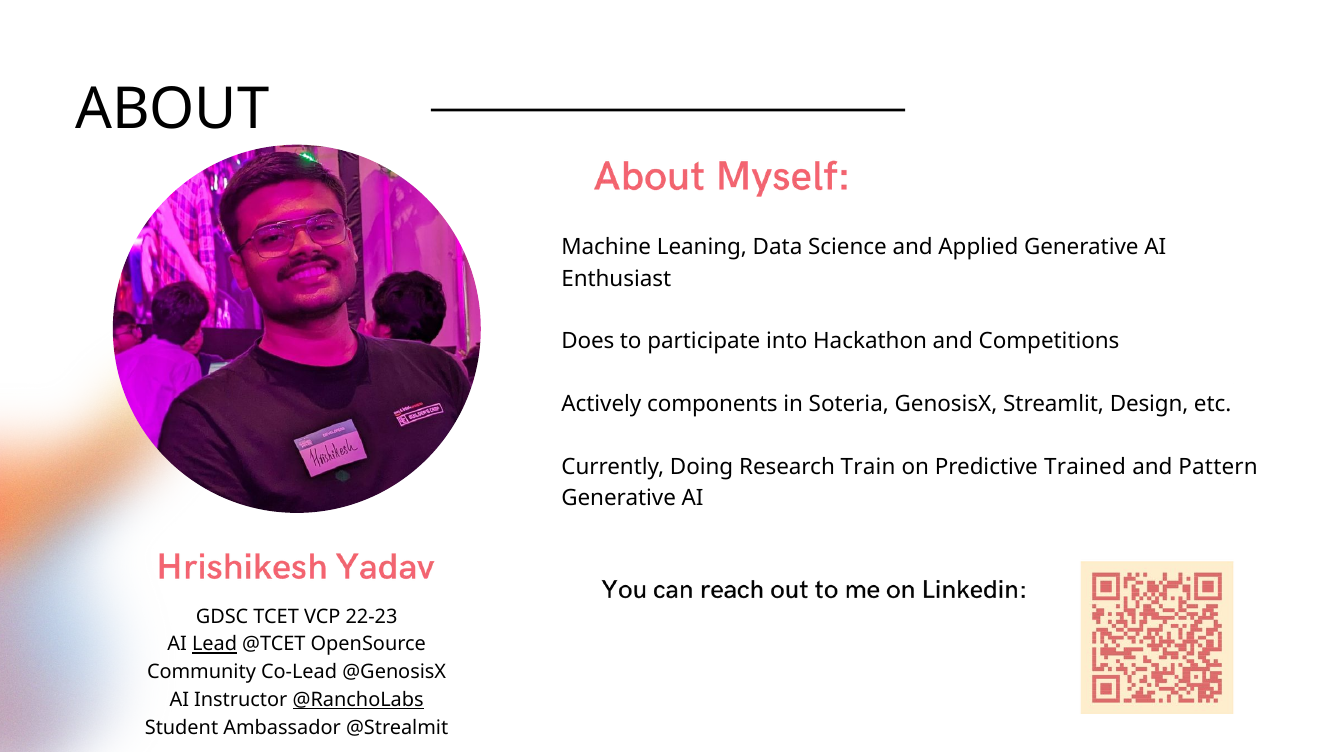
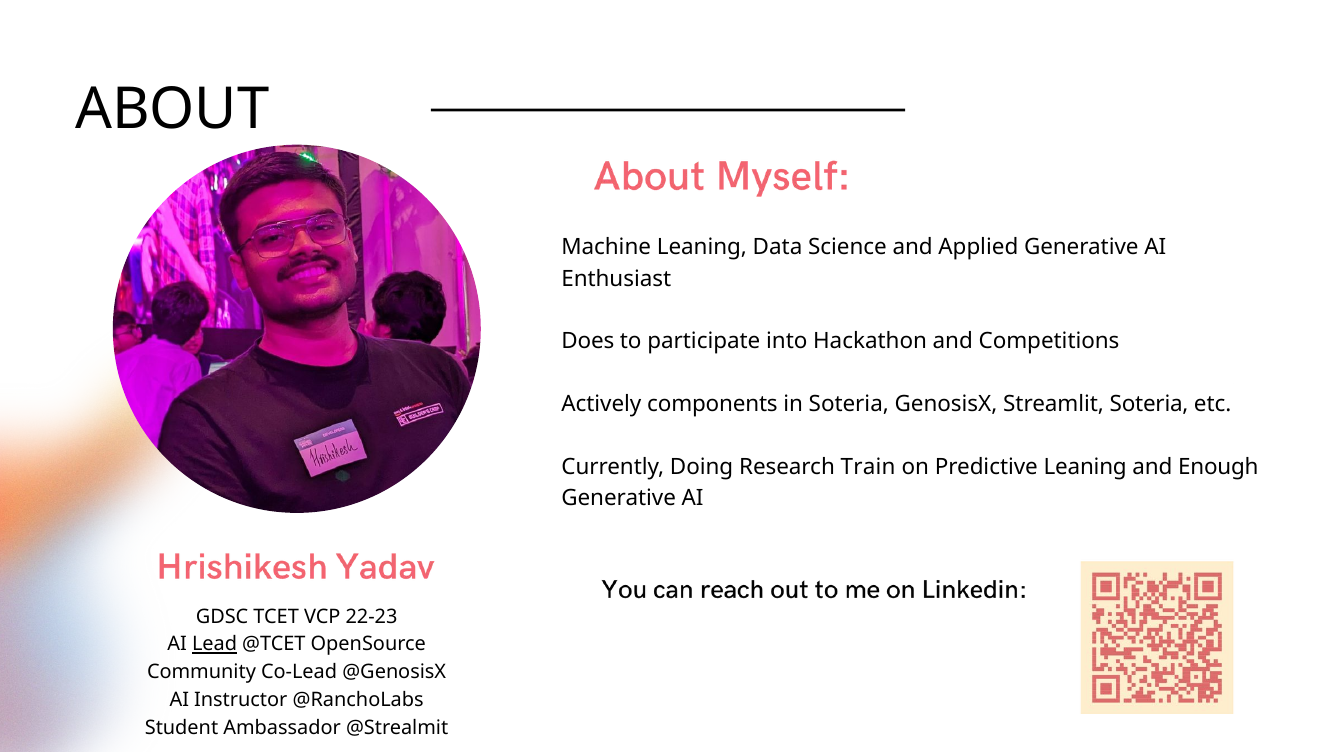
Streamlit Design: Design -> Soteria
Predictive Trained: Trained -> Leaning
Pattern: Pattern -> Enough
@RanchoLabs underline: present -> none
